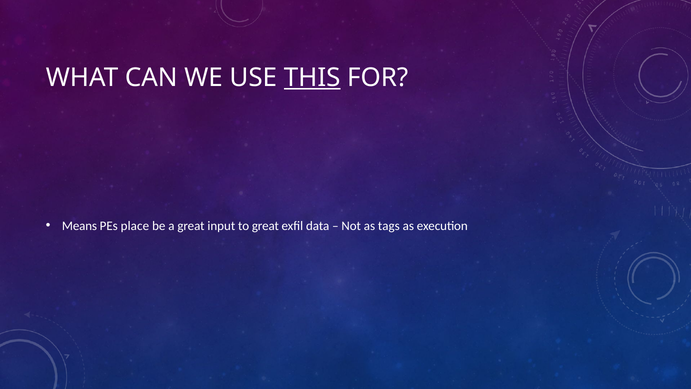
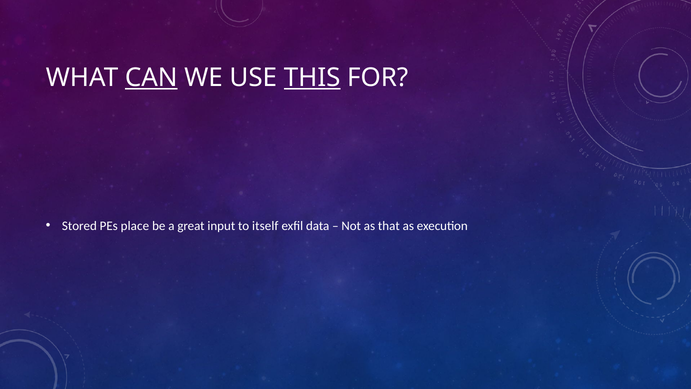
CAN underline: none -> present
Means: Means -> Stored
to great: great -> itself
tags: tags -> that
